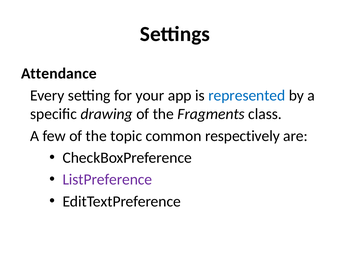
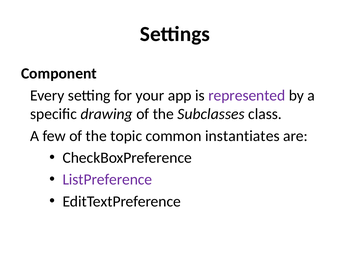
Attendance: Attendance -> Component
represented colour: blue -> purple
Fragments: Fragments -> Subclasses
respectively: respectively -> instantiates
